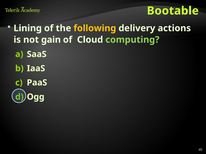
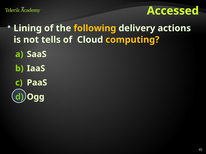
Bootable: Bootable -> Accessed
gain: gain -> tells
computing colour: light green -> yellow
